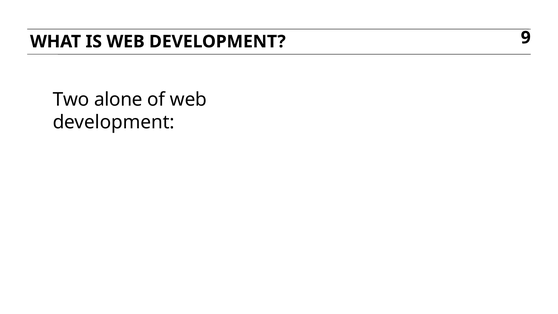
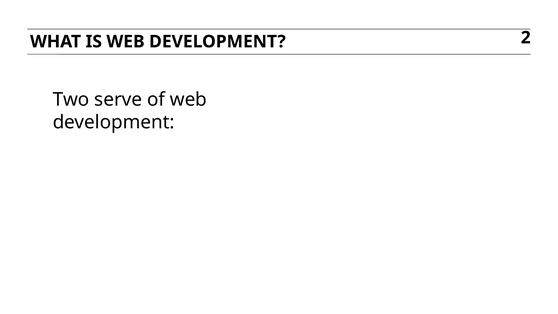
9: 9 -> 2
alone: alone -> serve
